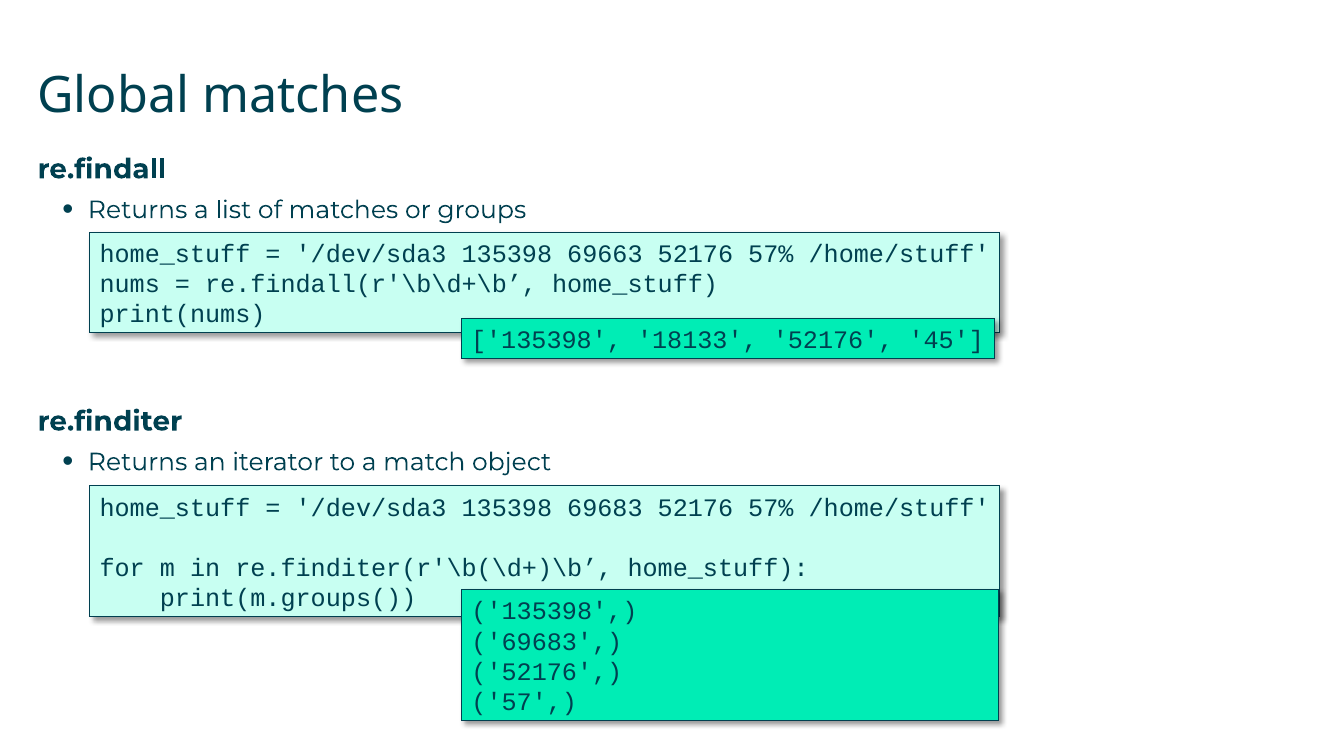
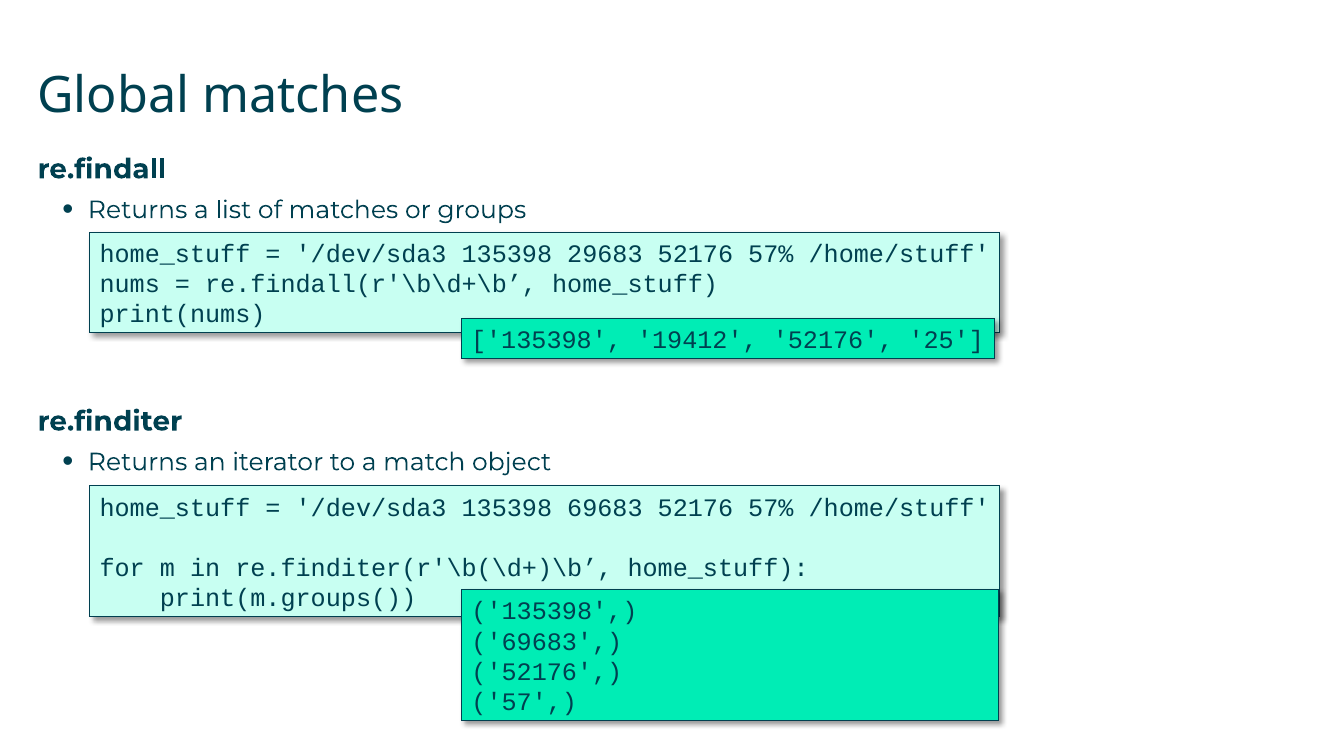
69663: 69663 -> 29683
18133: 18133 -> 19412
45: 45 -> 25
